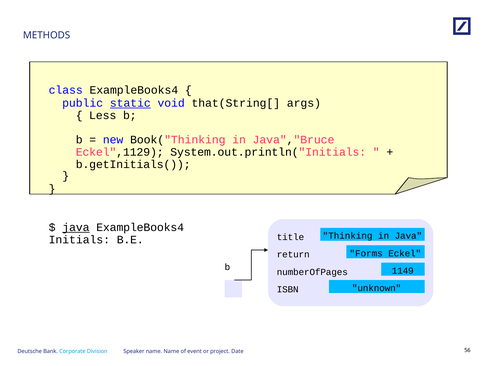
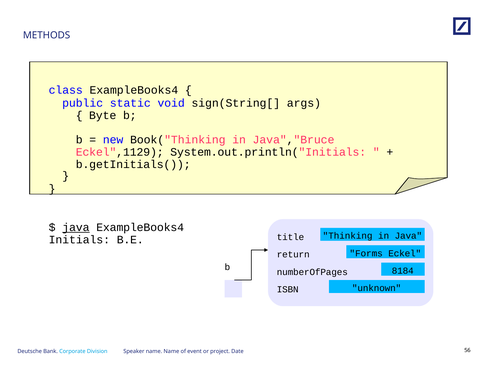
static underline: present -> none
that(String[: that(String[ -> sign(String[
Less: Less -> Byte
1149: 1149 -> 8184
